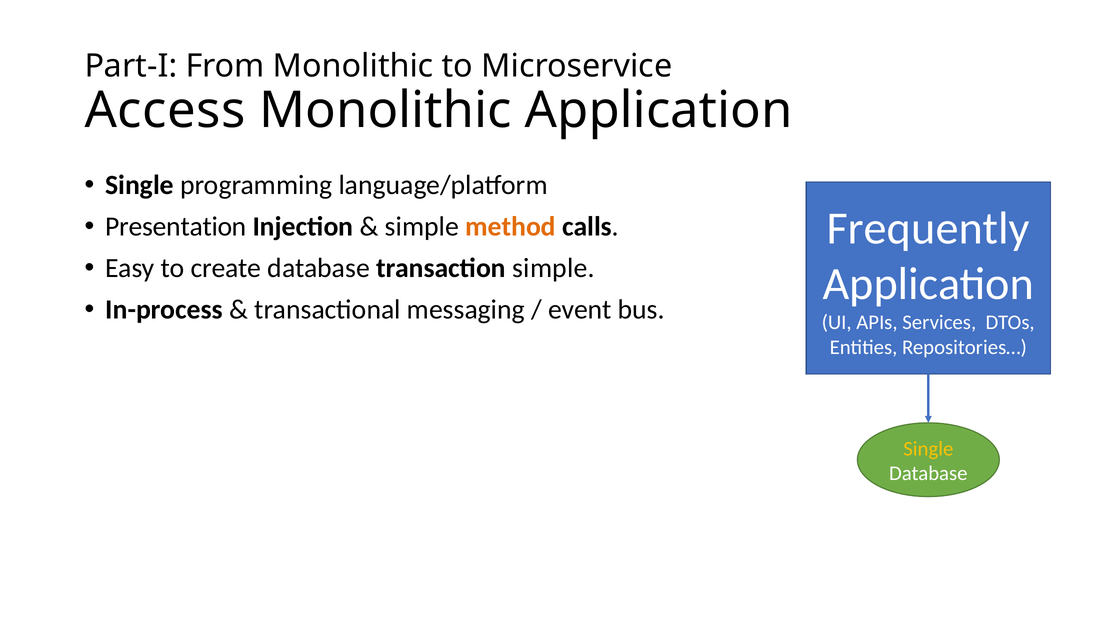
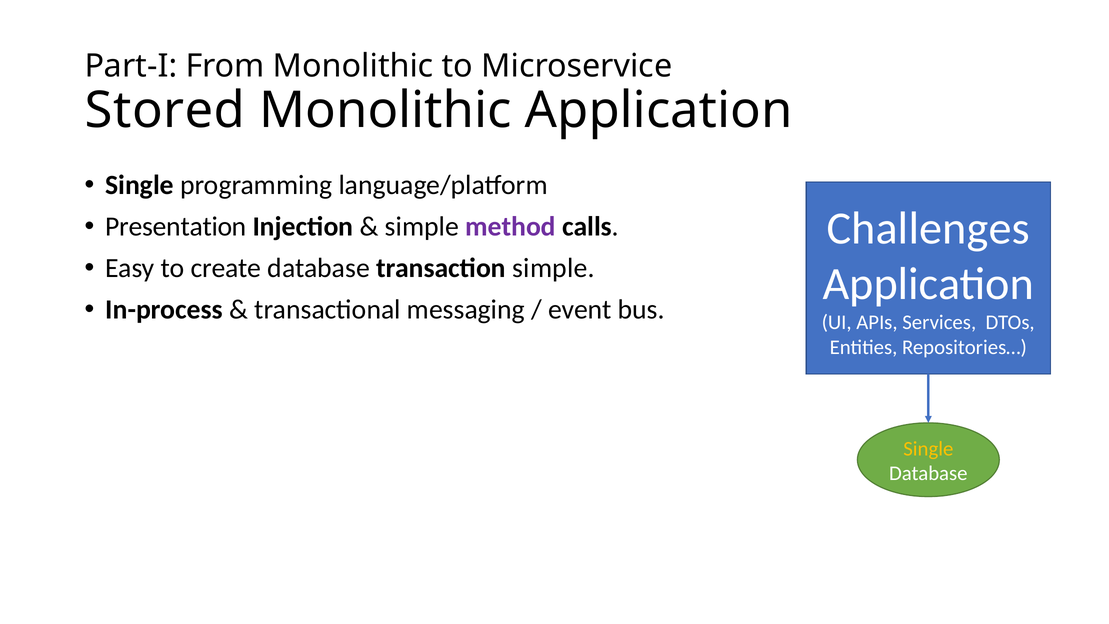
Access: Access -> Stored
Frequently: Frequently -> Challenges
method colour: orange -> purple
